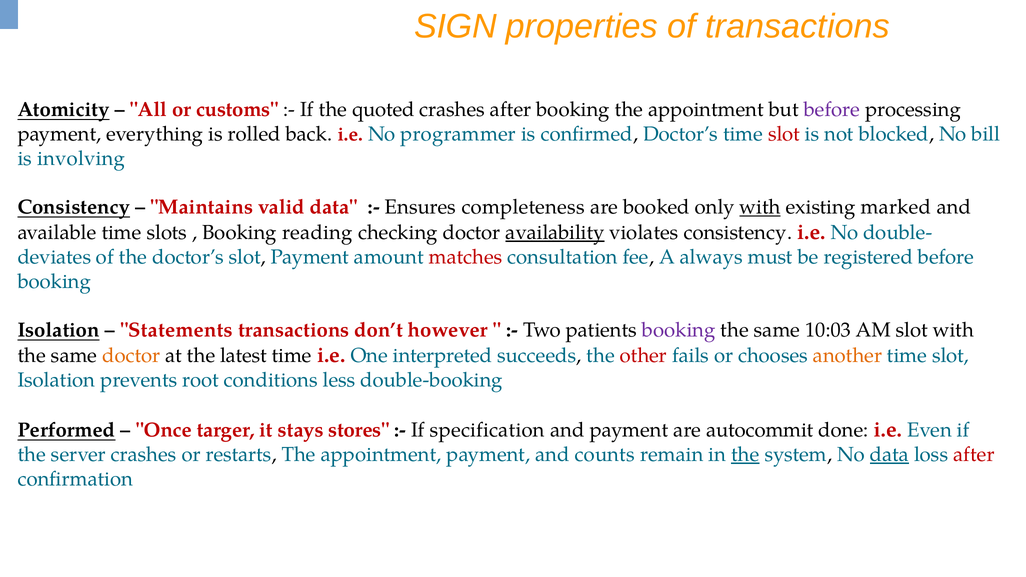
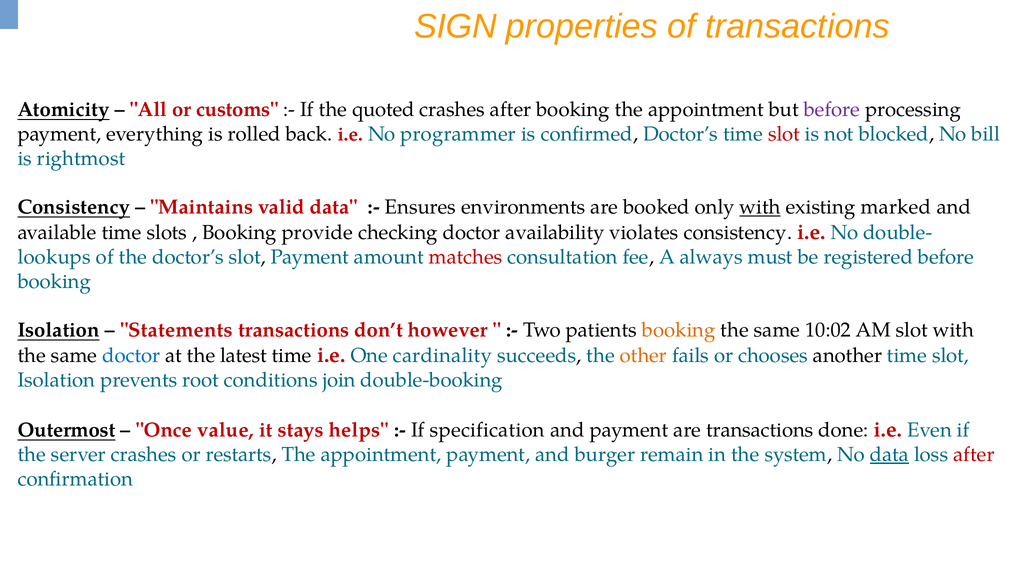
involving: involving -> rightmost
completeness: completeness -> environments
reading: reading -> provide
availability underline: present -> none
deviates: deviates -> lookups
booking at (679, 330) colour: purple -> orange
10:03: 10:03 -> 10:02
doctor at (131, 356) colour: orange -> blue
interpreted: interpreted -> cardinality
other colour: red -> orange
another colour: orange -> black
less: less -> join
Performed: Performed -> Outermost
targer: targer -> value
stores: stores -> helps
are autocommit: autocommit -> transactions
counts: counts -> burger
the at (745, 455) underline: present -> none
